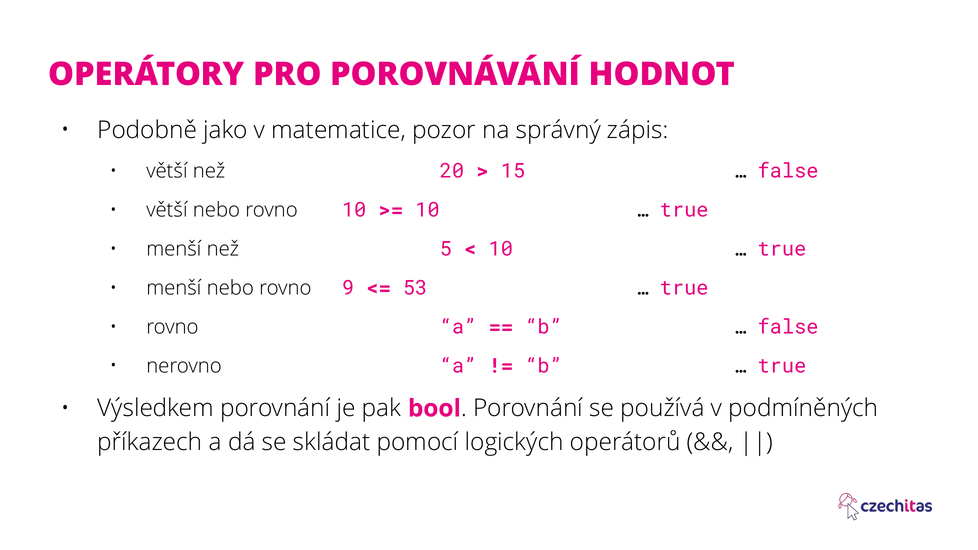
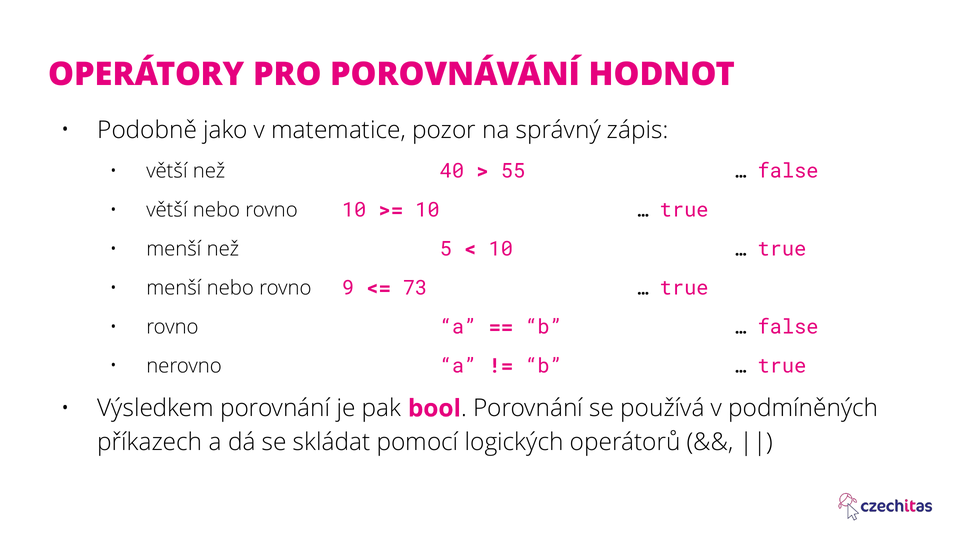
20: 20 -> 40
15: 15 -> 55
53: 53 -> 73
